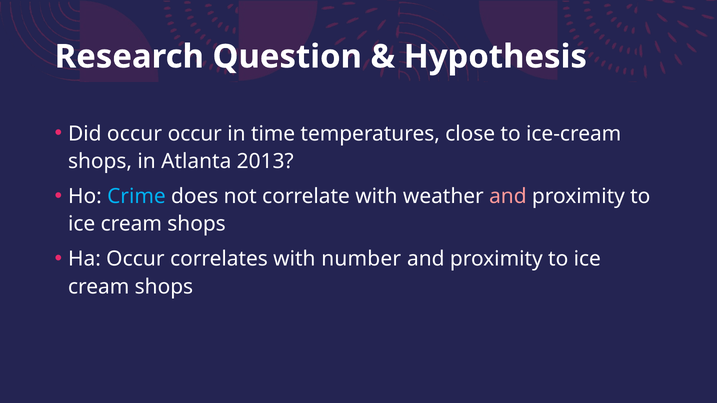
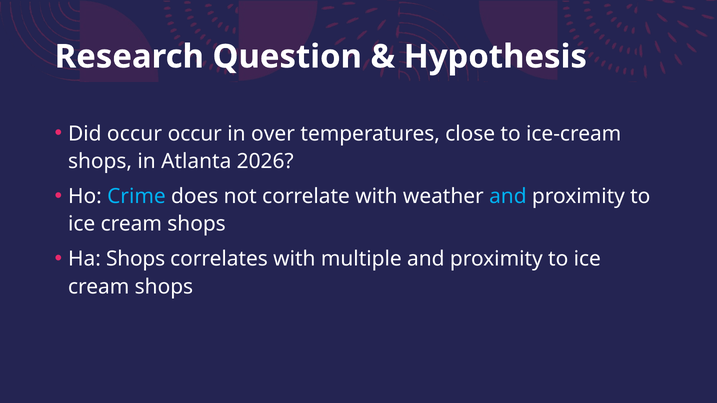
time: time -> over
2013: 2013 -> 2026
and at (508, 197) colour: pink -> light blue
Ha Occur: Occur -> Shops
number: number -> multiple
